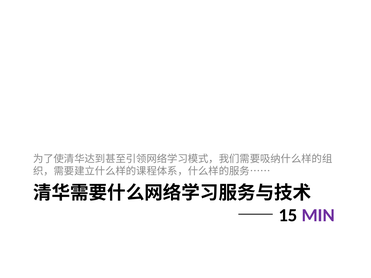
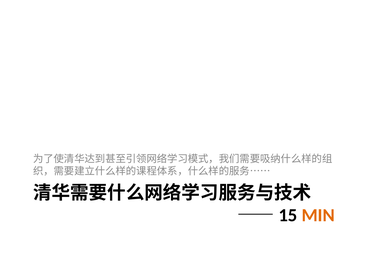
MIN colour: purple -> orange
